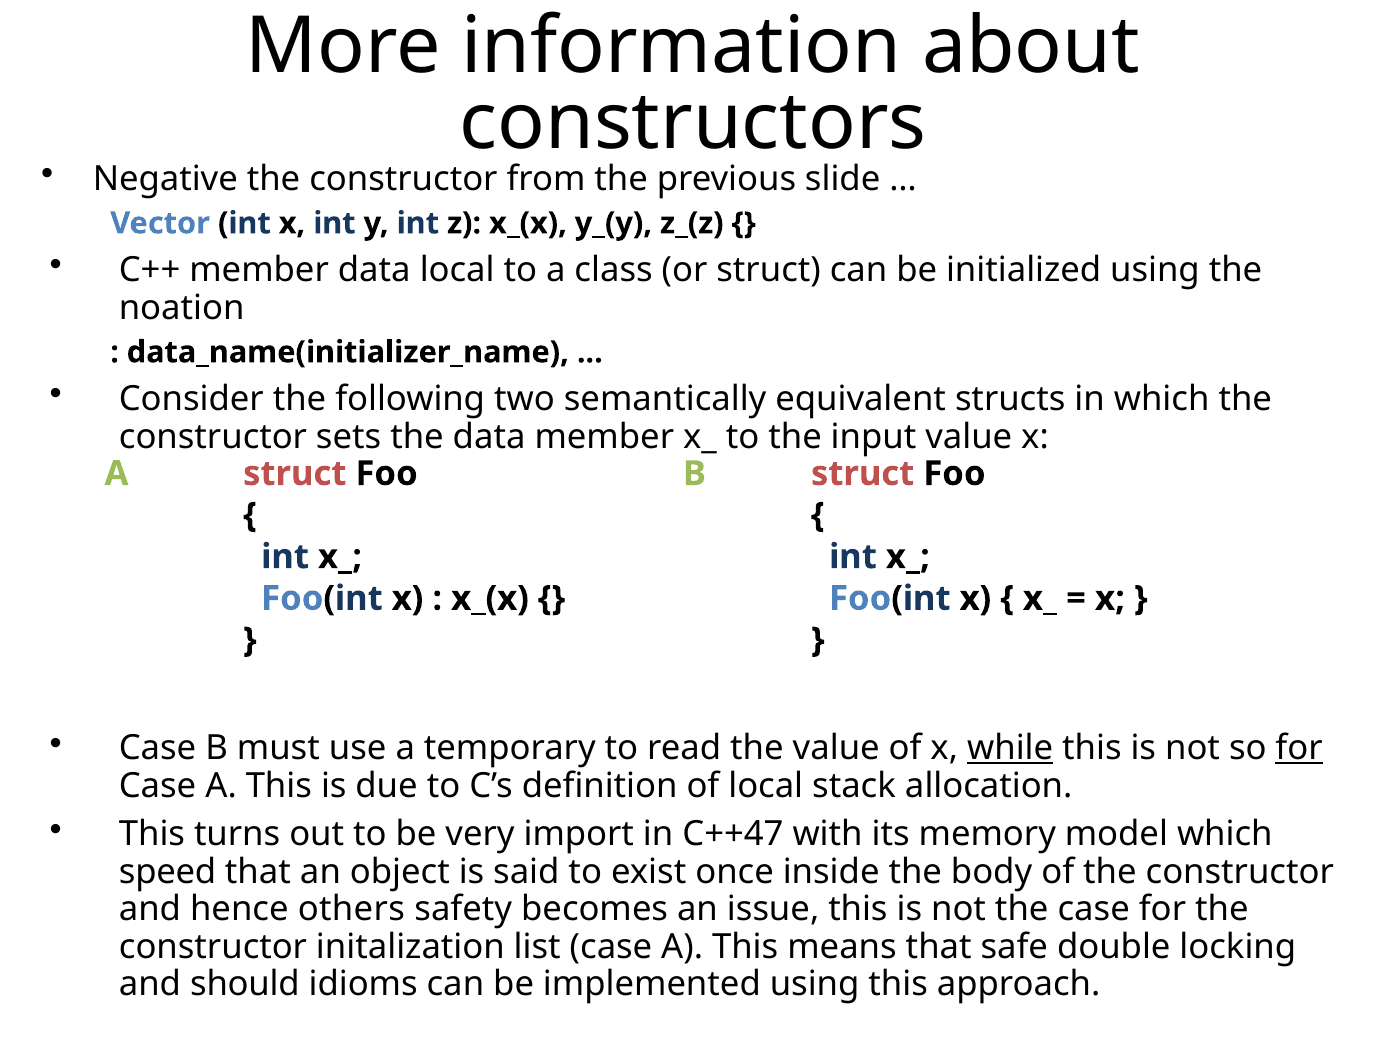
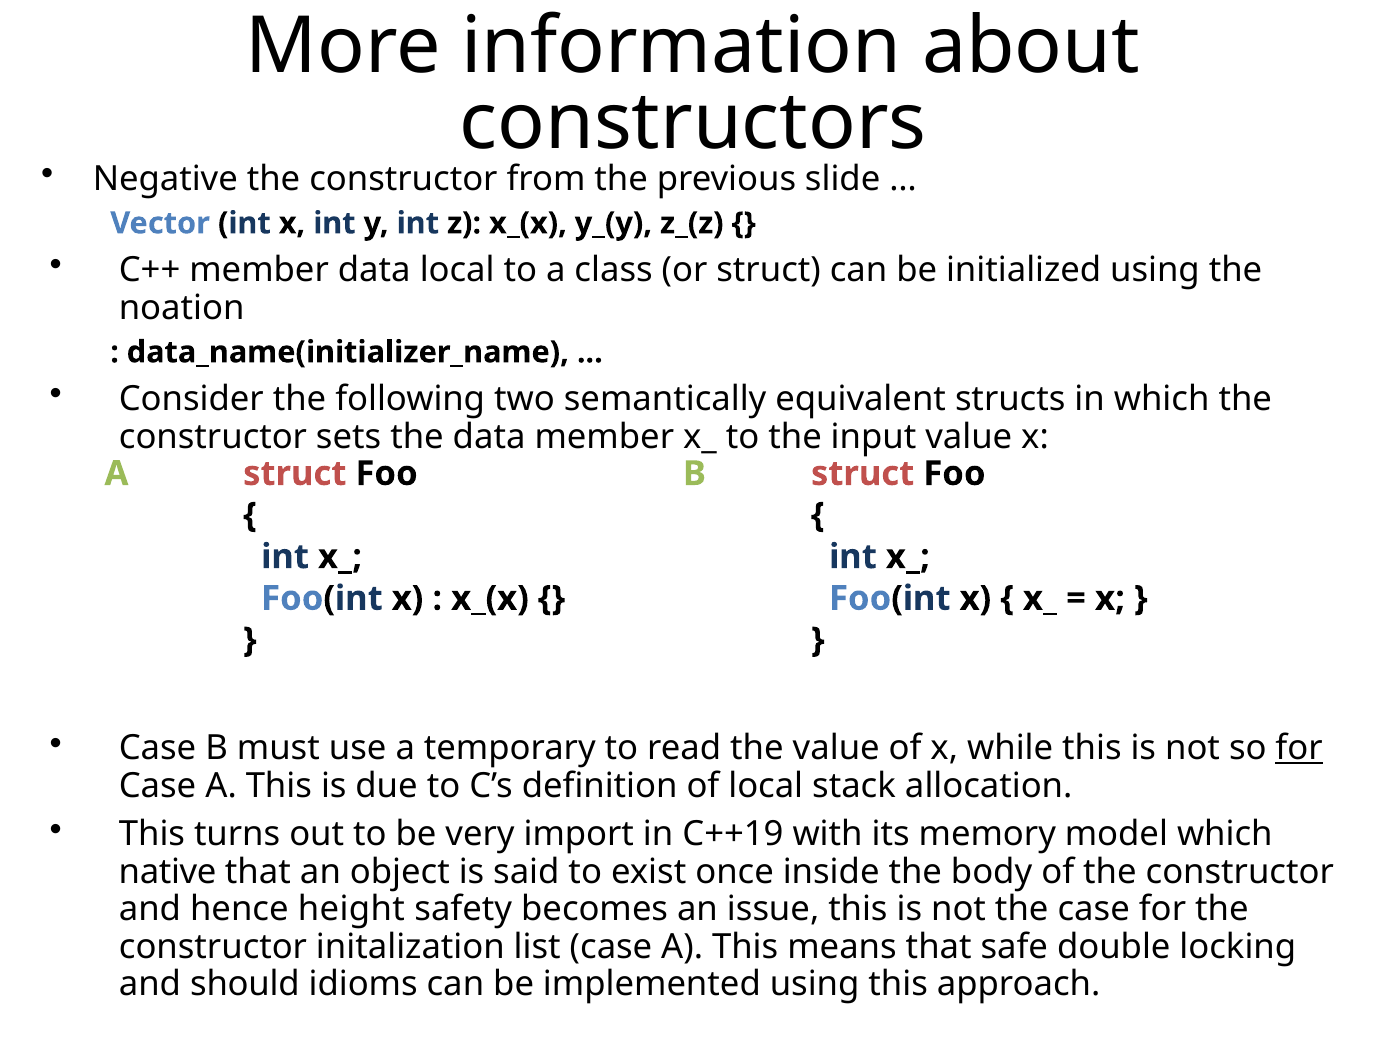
while underline: present -> none
C++47: C++47 -> C++19
speed: speed -> native
others: others -> height
